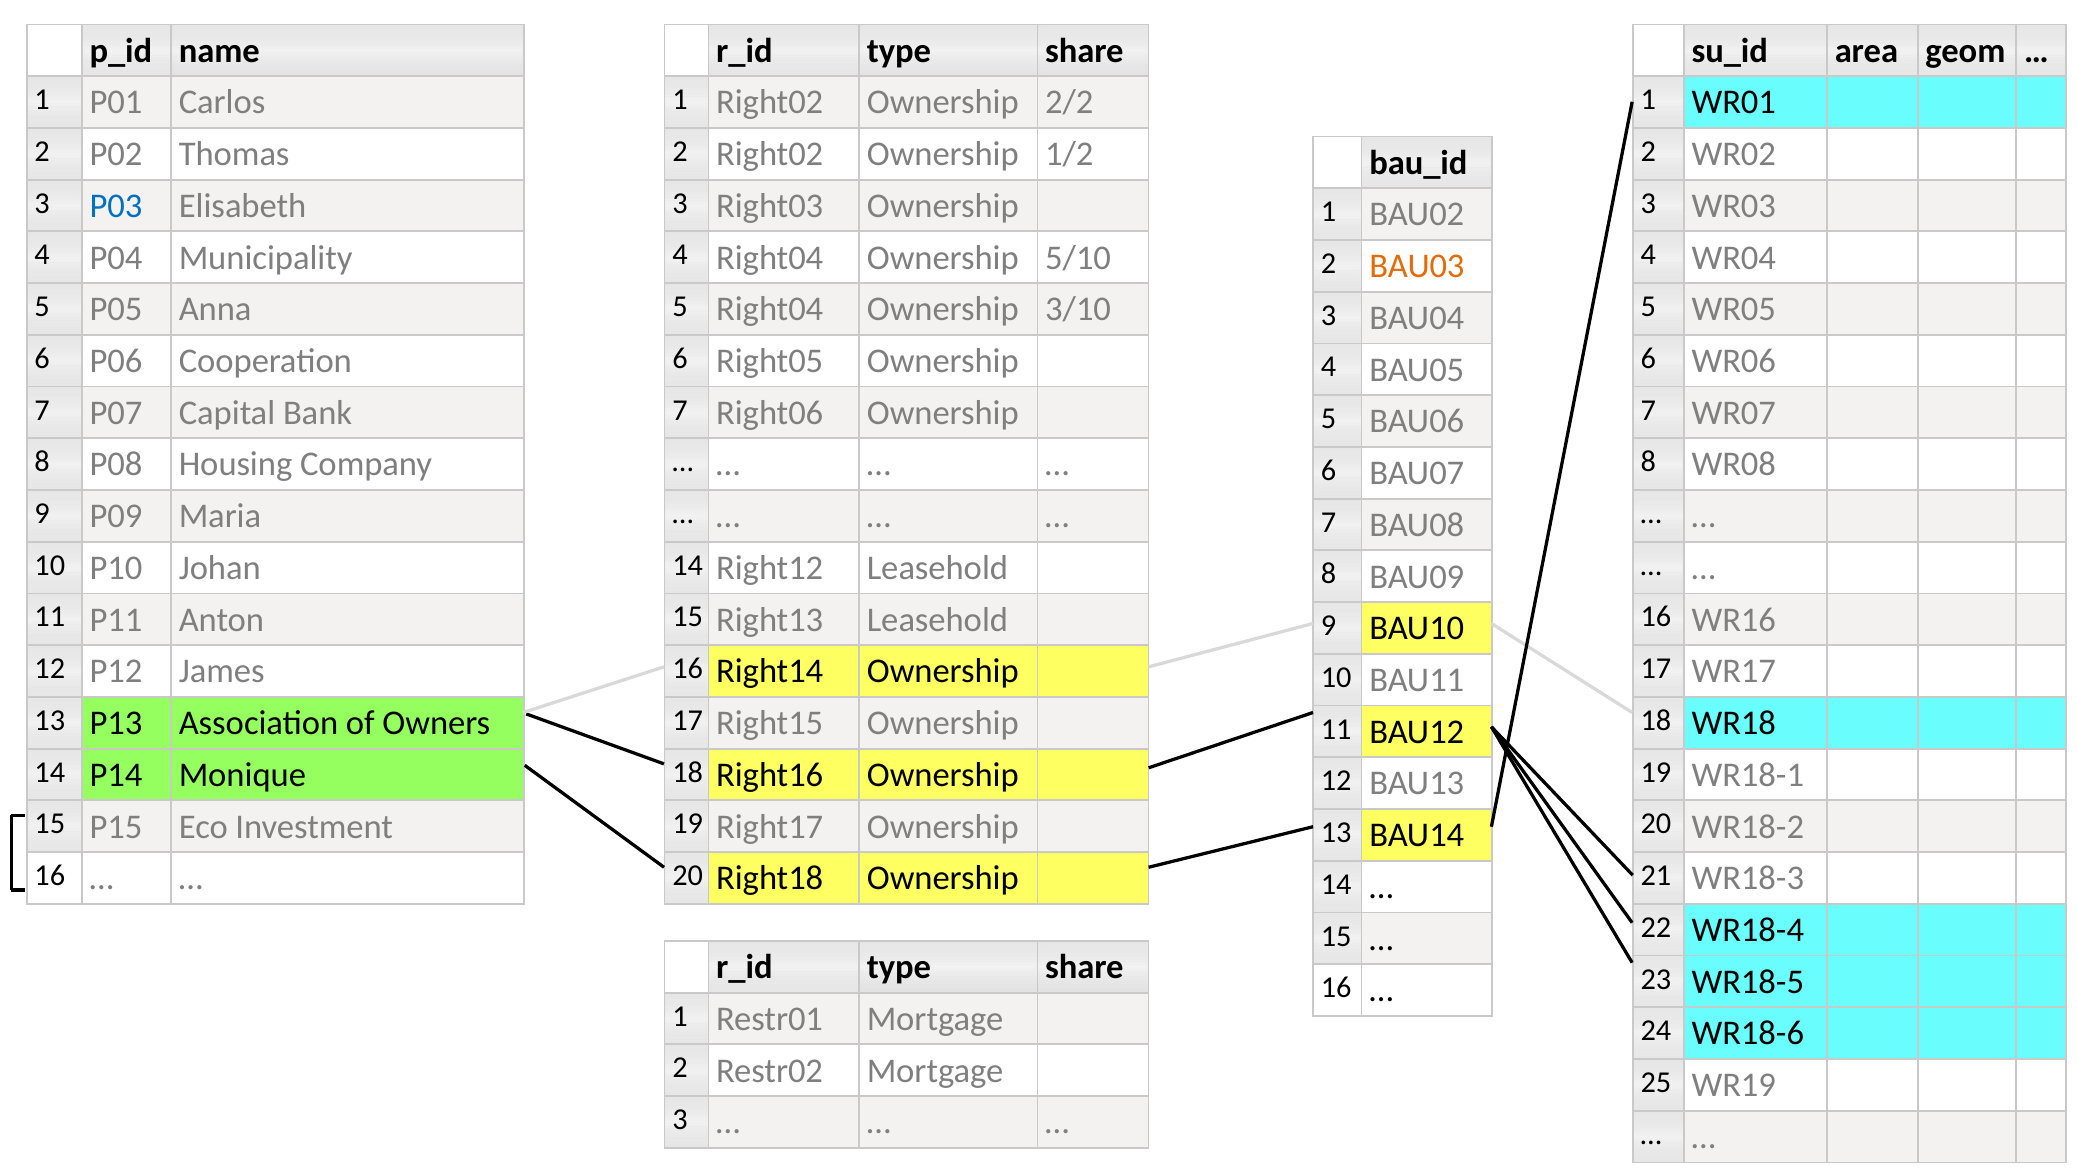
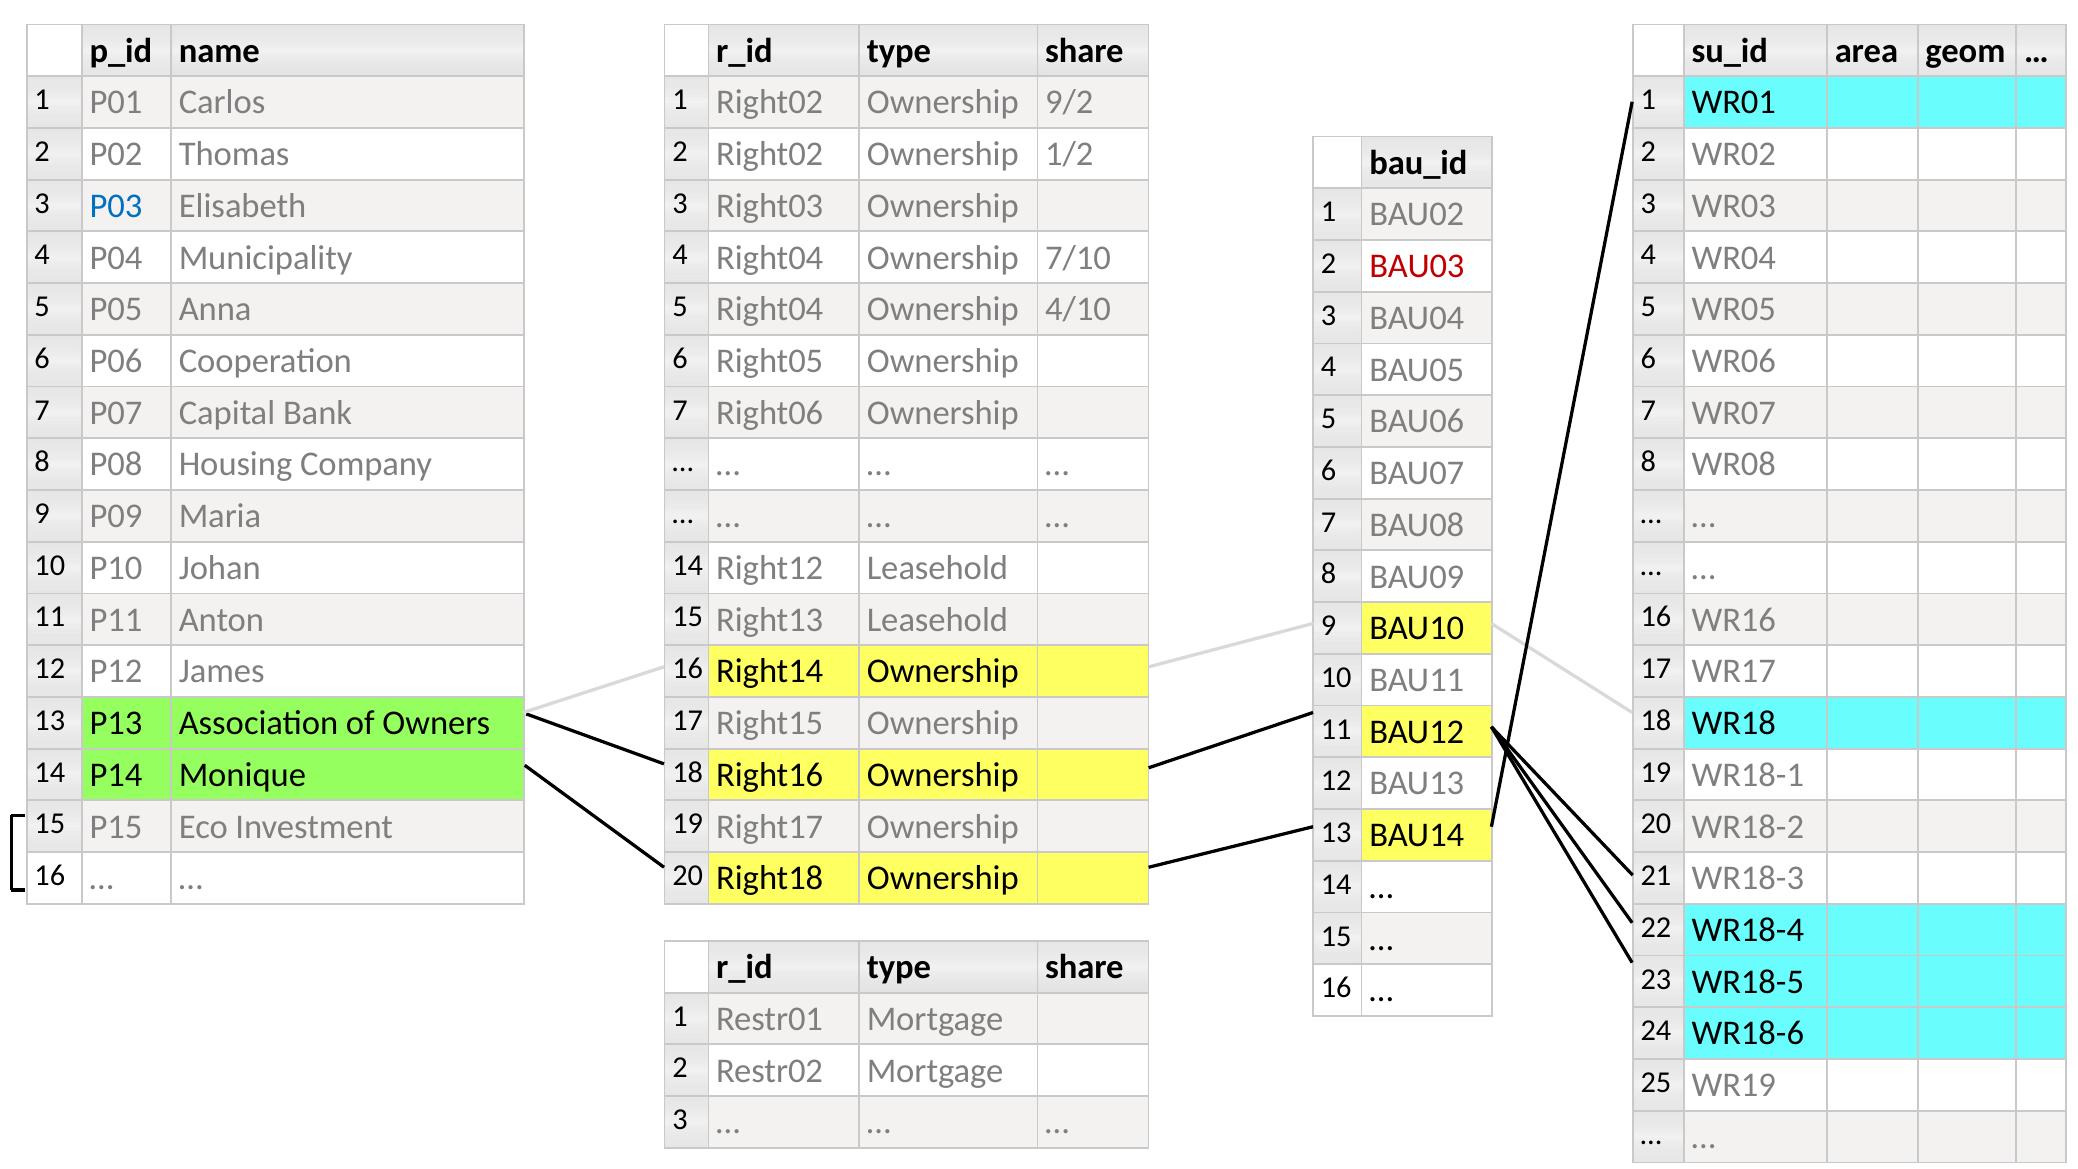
2/2: 2/2 -> 9/2
5/10: 5/10 -> 7/10
BAU03 colour: orange -> red
3/10: 3/10 -> 4/10
